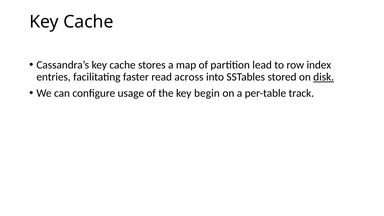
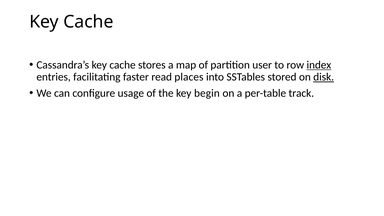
lead: lead -> user
index underline: none -> present
across: across -> places
